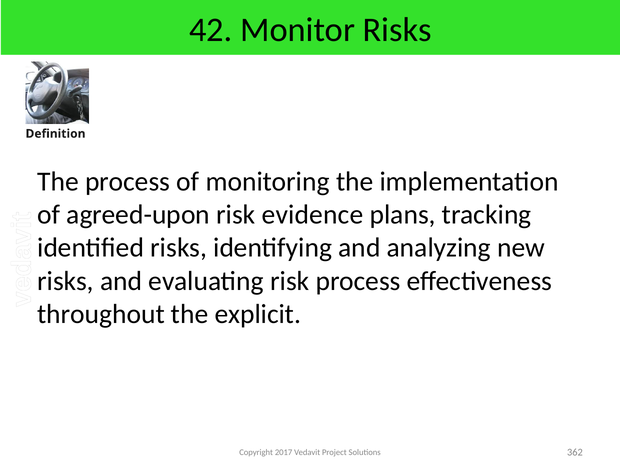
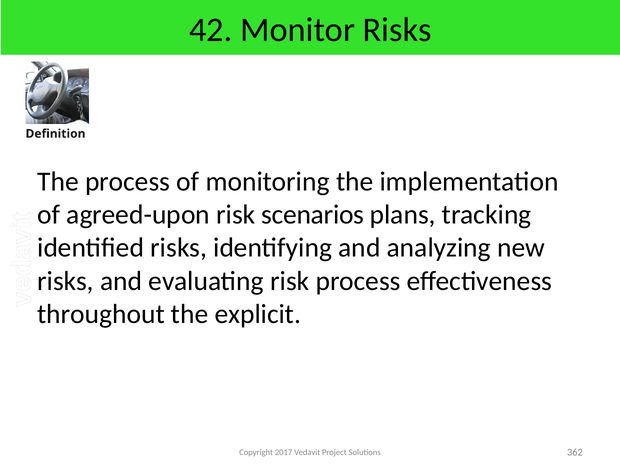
evidence: evidence -> scenarios
